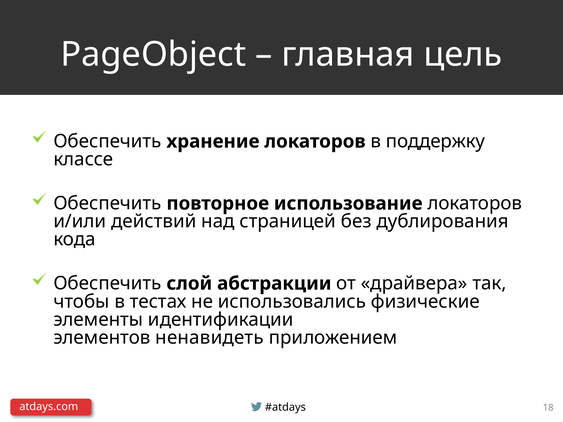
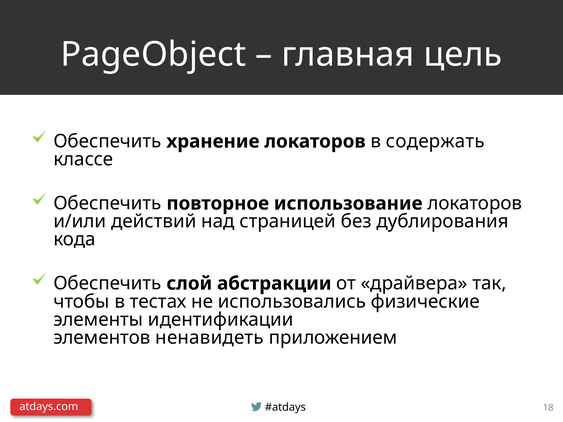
поддержку: поддержку -> содержать
